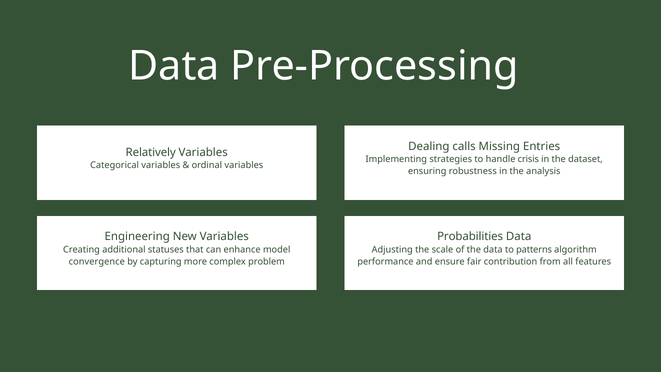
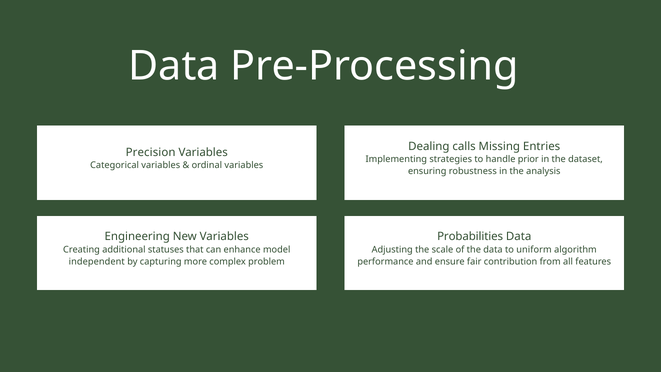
Relatively: Relatively -> Precision
crisis: crisis -> prior
patterns: patterns -> uniform
convergence: convergence -> independent
